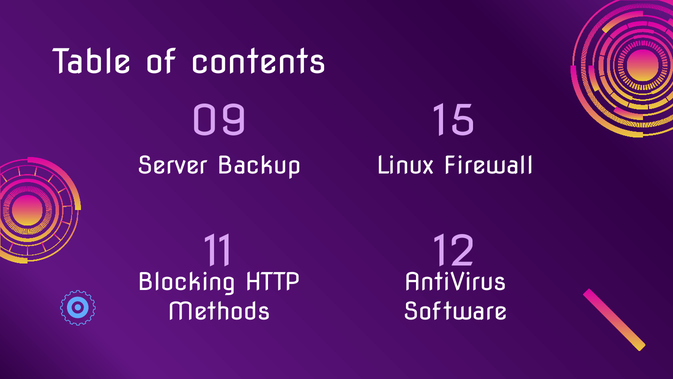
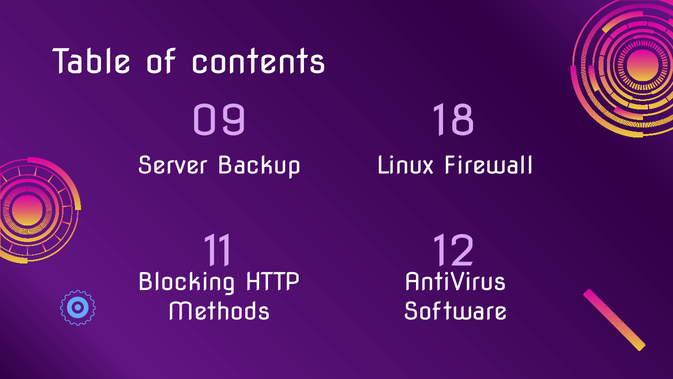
15: 15 -> 18
